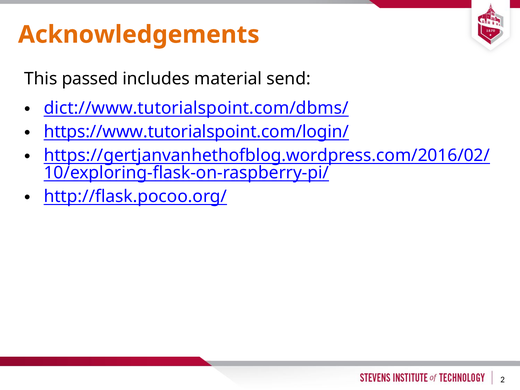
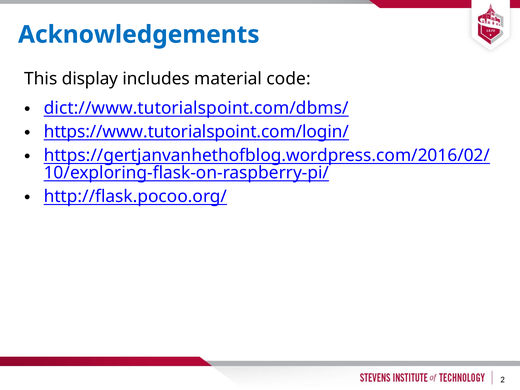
Acknowledgements colour: orange -> blue
passed: passed -> display
send: send -> code
